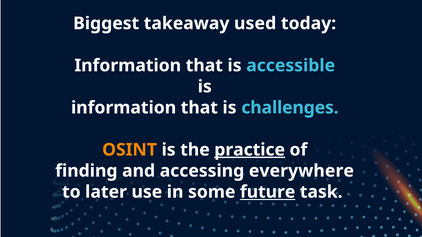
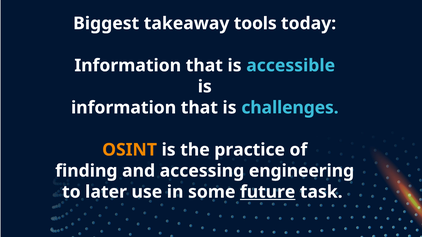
used: used -> tools
practice underline: present -> none
everywhere: everywhere -> engineering
